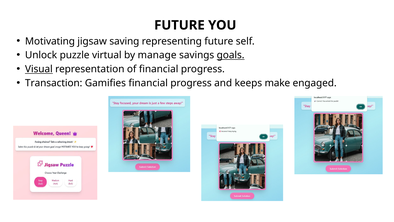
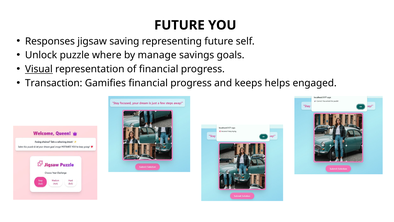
Motivating: Motivating -> Responses
virtual: virtual -> where
goals underline: present -> none
make: make -> helps
